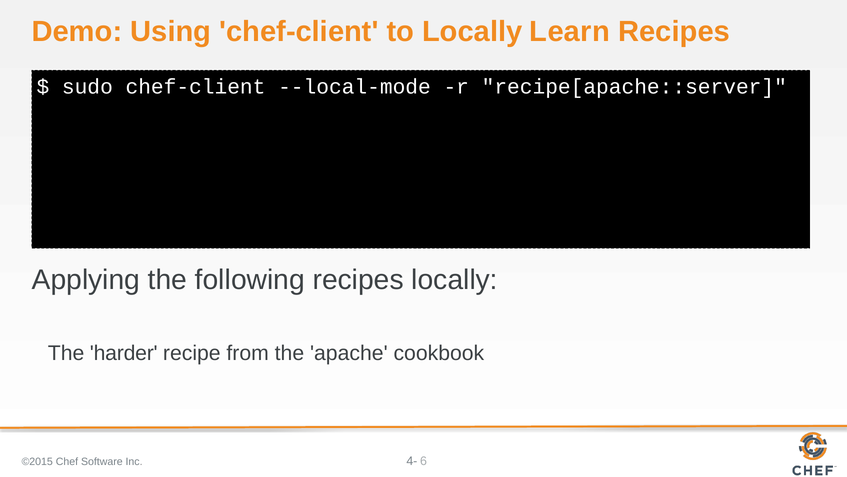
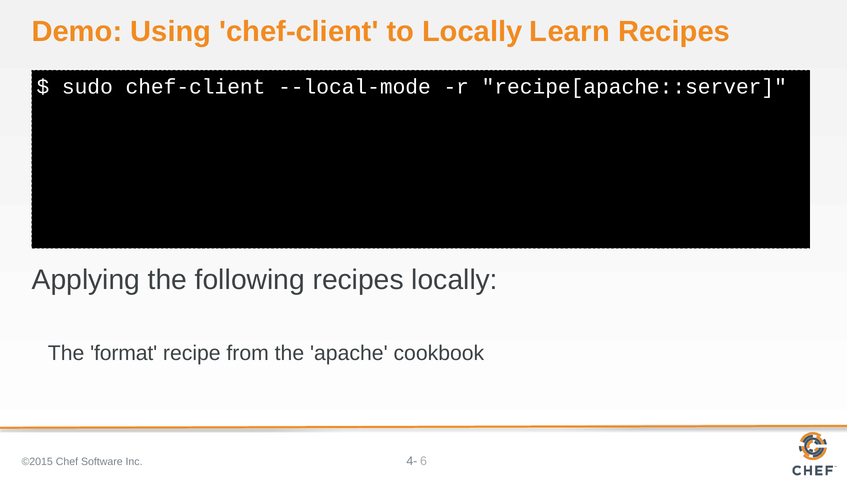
harder: harder -> format
